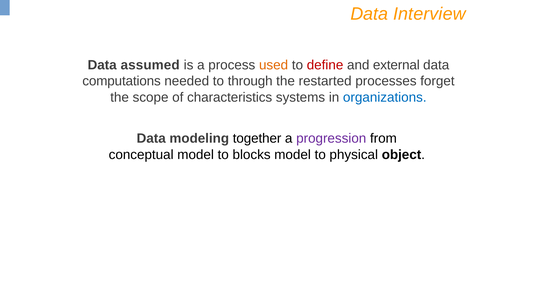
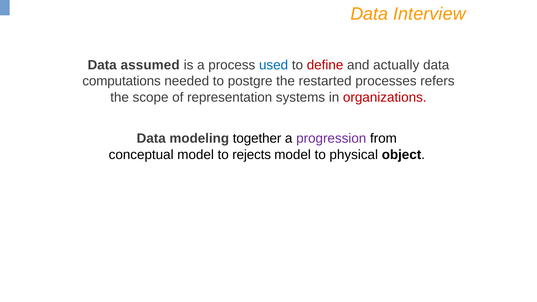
used colour: orange -> blue
external: external -> actually
through: through -> postgre
forget: forget -> refers
characteristics: characteristics -> representation
organizations colour: blue -> red
blocks: blocks -> rejects
